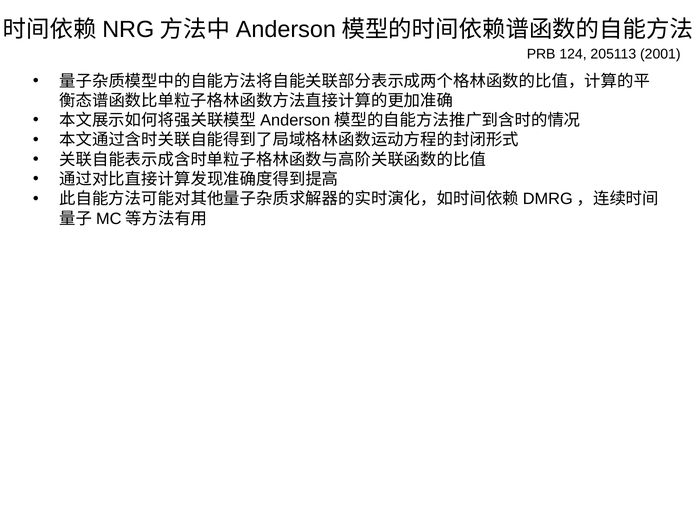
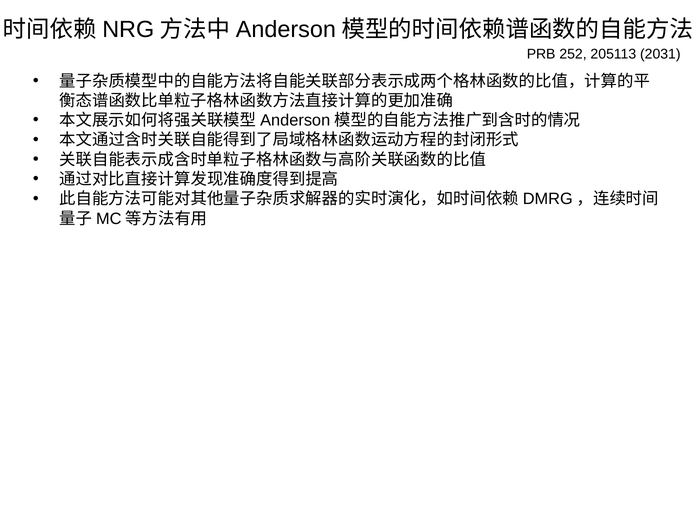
124: 124 -> 252
2001: 2001 -> 2031
